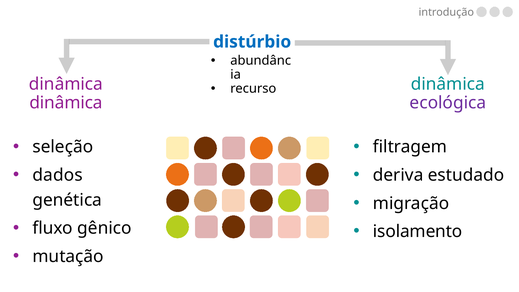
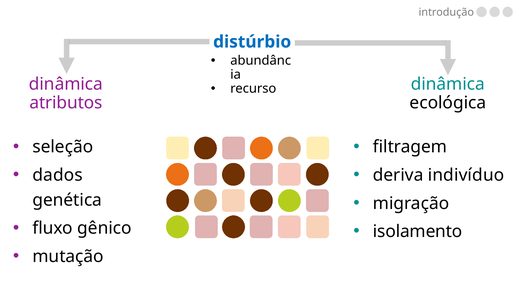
dinâmica at (66, 103): dinâmica -> atributos
ecológica colour: purple -> black
estudado: estudado -> indivíduo
